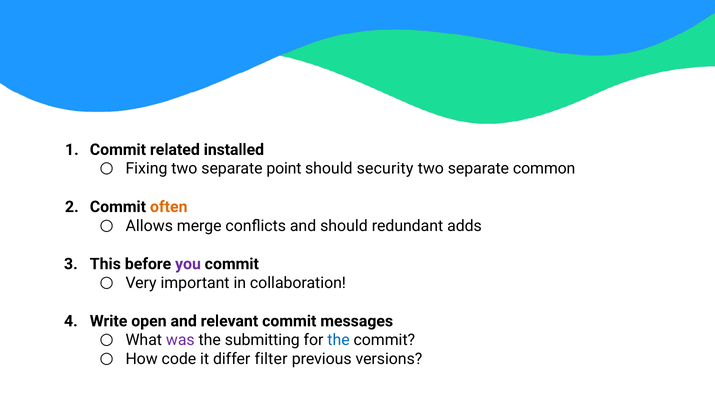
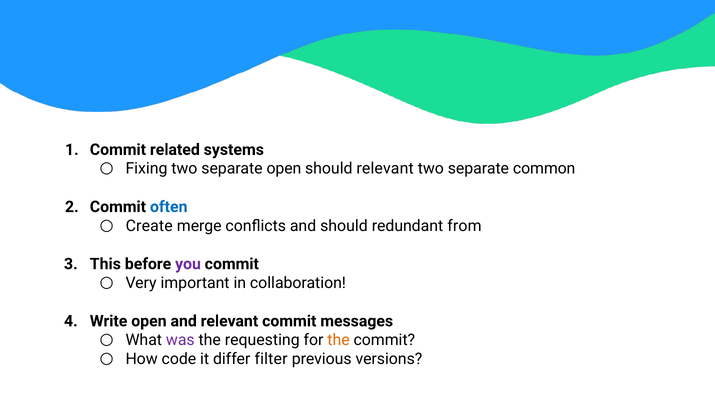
installed: installed -> systems
separate point: point -> open
should security: security -> relevant
often colour: orange -> blue
Allows: Allows -> Create
adds: adds -> from
submitting: submitting -> requesting
the at (339, 340) colour: blue -> orange
